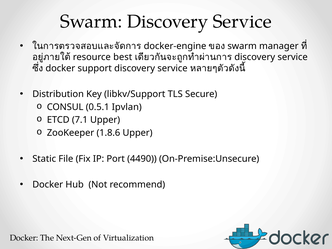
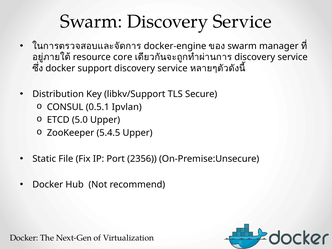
best: best -> core
7.1: 7.1 -> 5.0
1.8.6: 1.8.6 -> 5.4.5
4490: 4490 -> 2356
